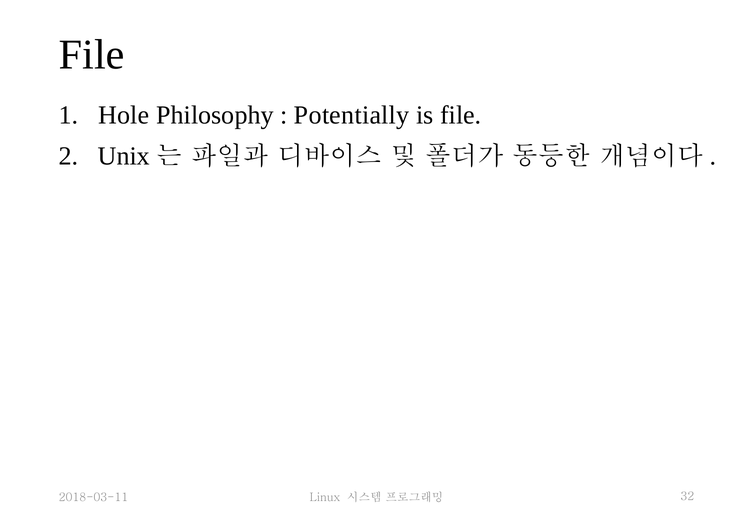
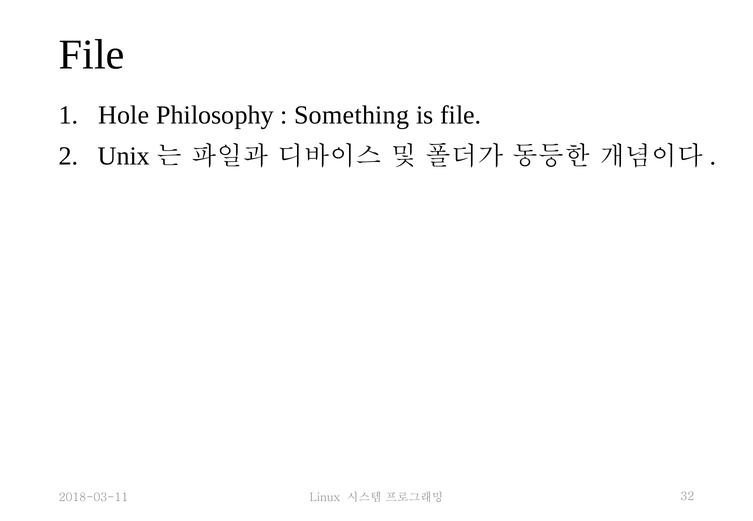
Potentially: Potentially -> Something
